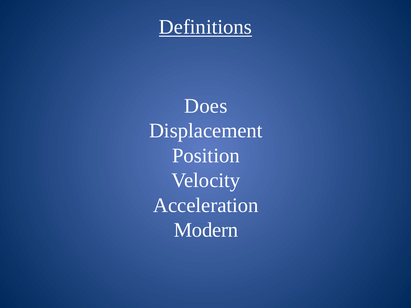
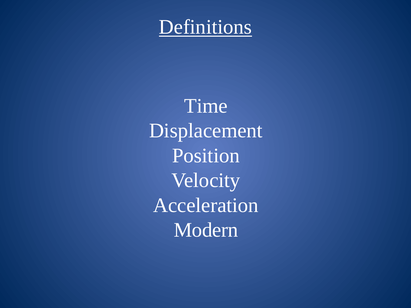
Does: Does -> Time
